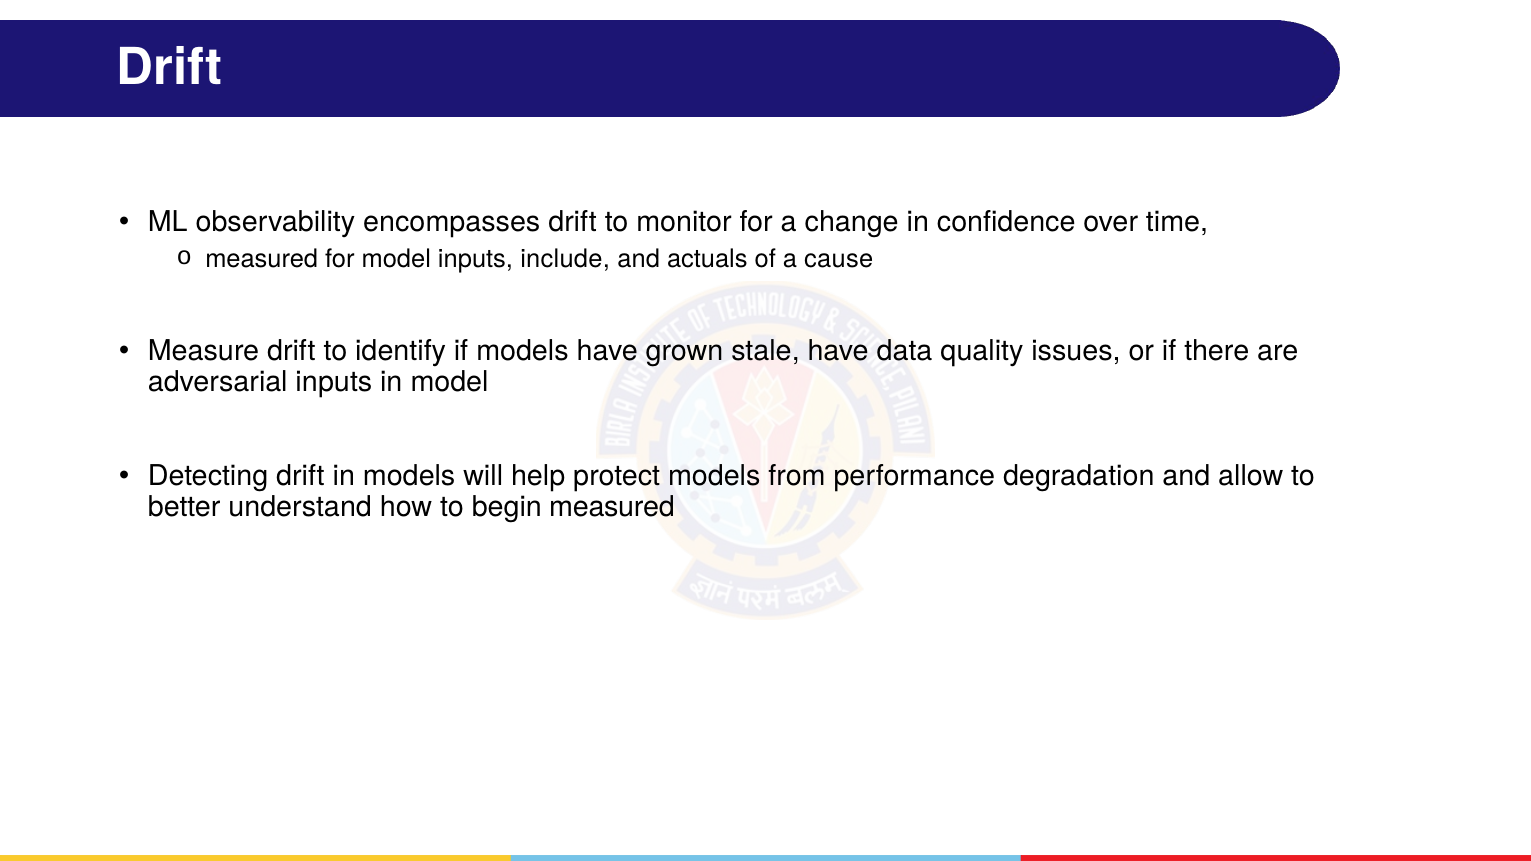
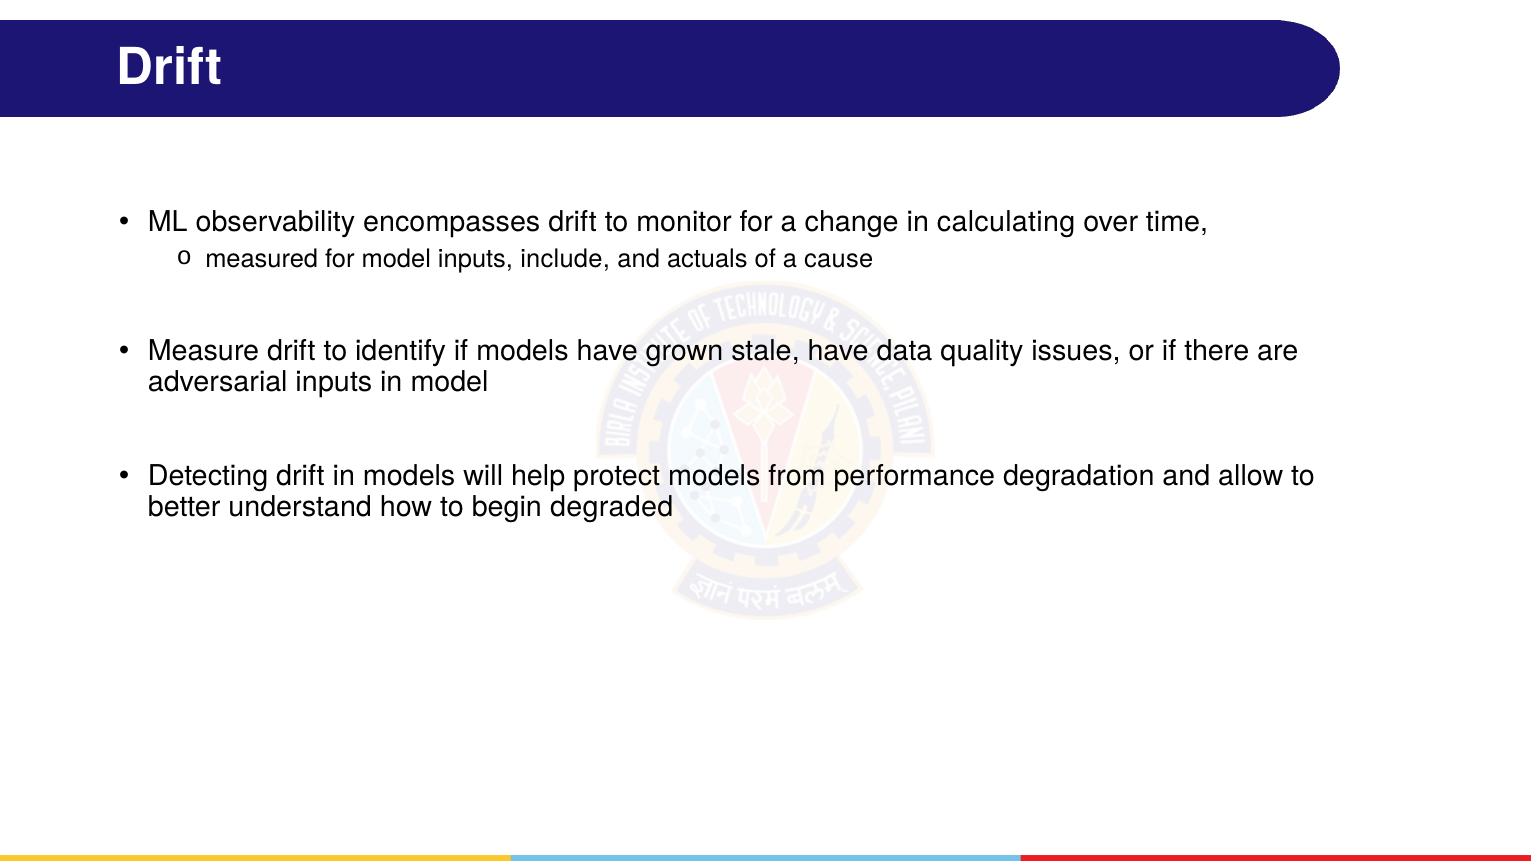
confidence: confidence -> calculating
begin measured: measured -> degraded
